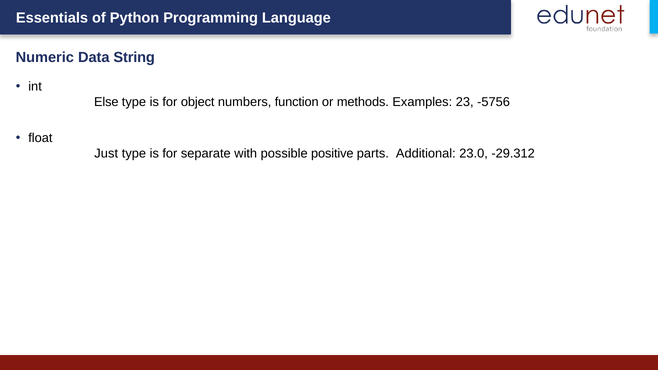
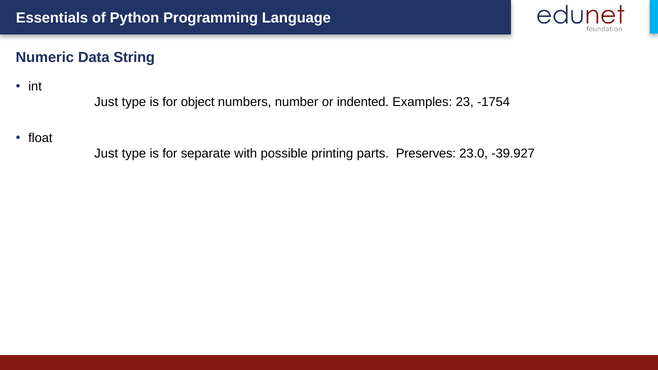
Else at (106, 102): Else -> Just
function: function -> number
methods: methods -> indented
-5756: -5756 -> -1754
positive: positive -> printing
Additional: Additional -> Preserves
-29.312: -29.312 -> -39.927
